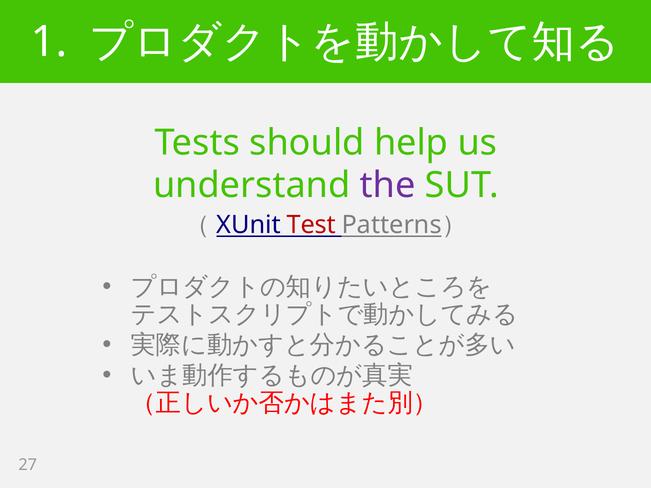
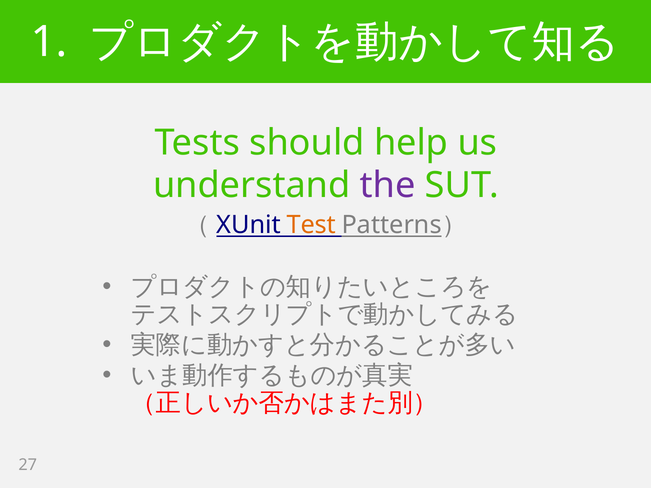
Test colour: red -> orange
